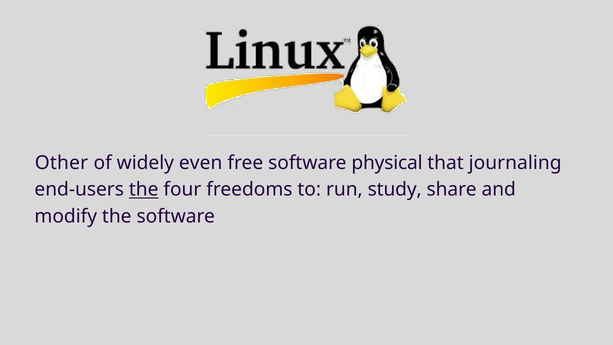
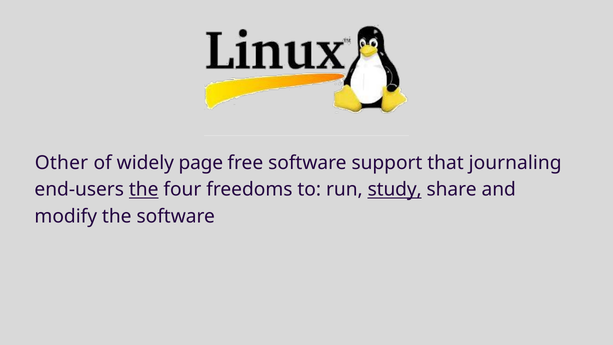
even: even -> page
physical: physical -> support
study underline: none -> present
